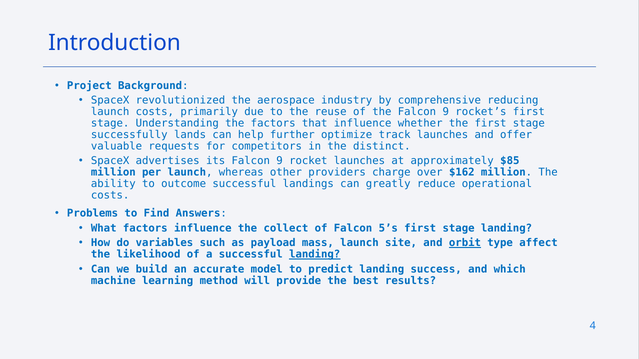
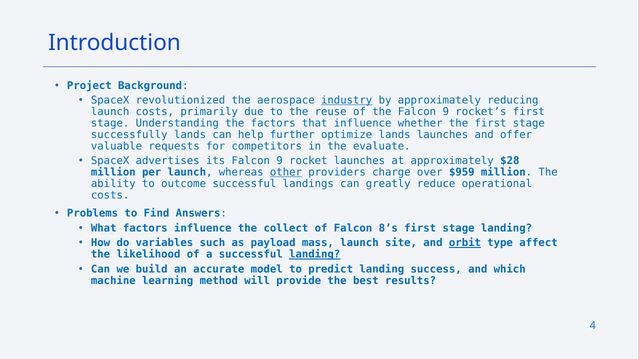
industry underline: none -> present
by comprehensive: comprehensive -> approximately
optimize track: track -> lands
distinct: distinct -> evaluate
$85: $85 -> $28
other underline: none -> present
$162: $162 -> $959
5’s: 5’s -> 8’s
